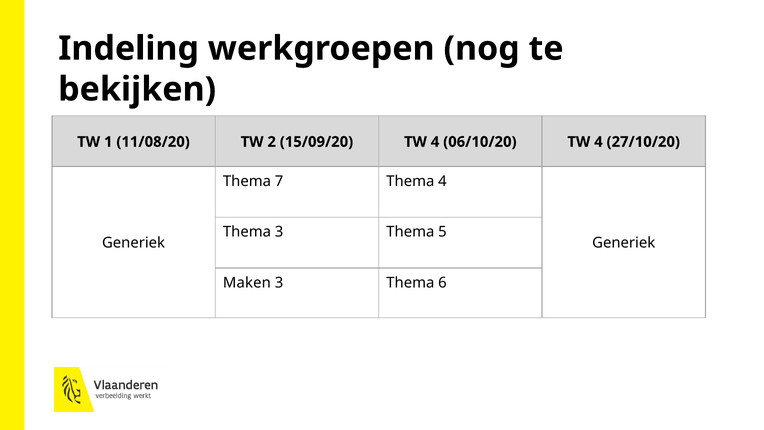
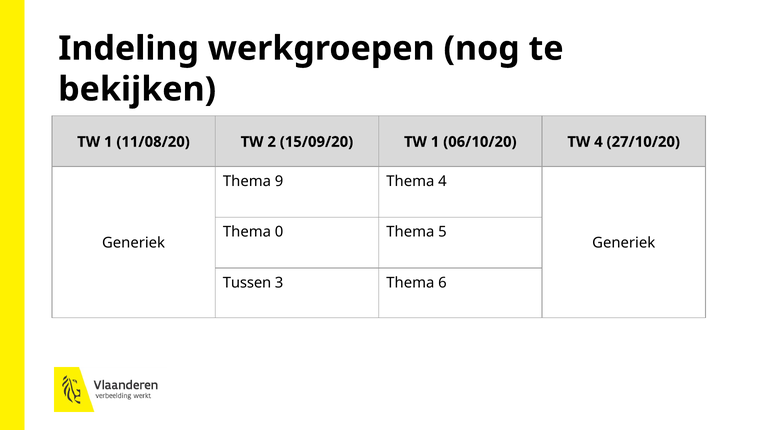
15/09/20 TW 4: 4 -> 1
7: 7 -> 9
Thema 3: 3 -> 0
Maken: Maken -> Tussen
